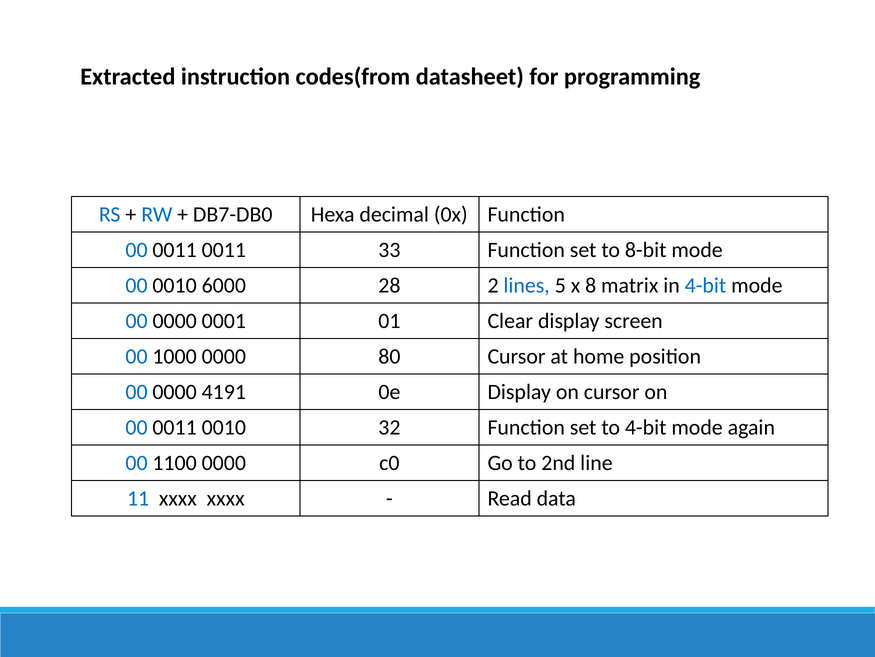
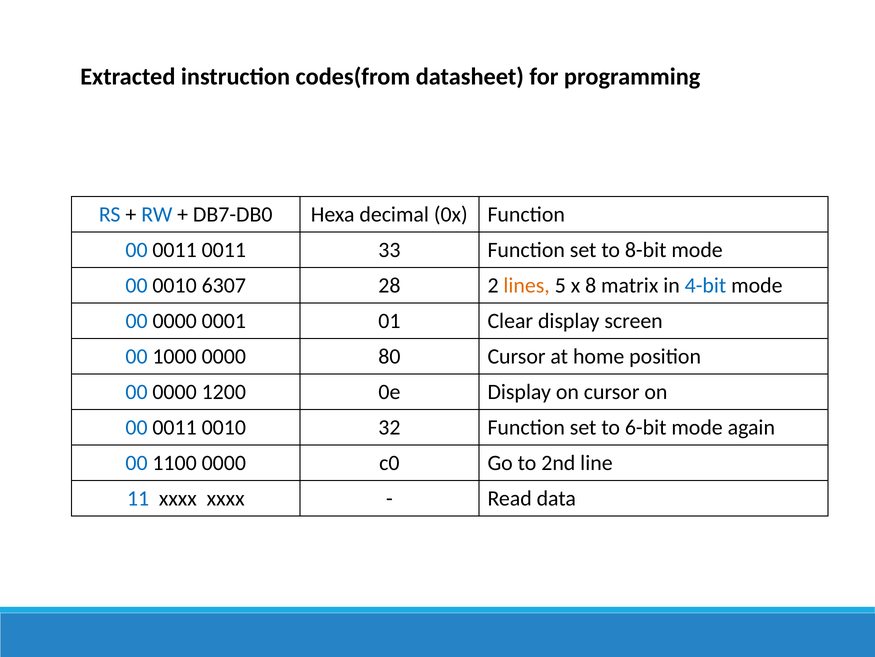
6000: 6000 -> 6307
lines colour: blue -> orange
4191: 4191 -> 1200
to 4-bit: 4-bit -> 6-bit
